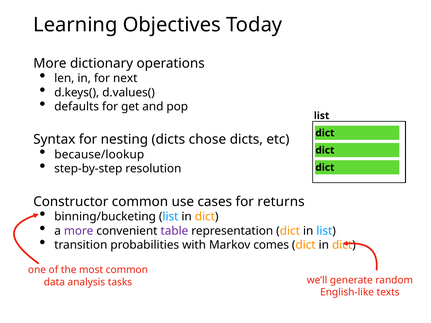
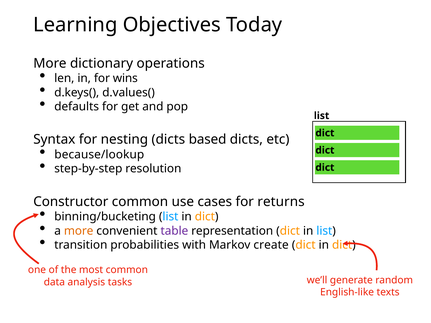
next: next -> wins
chose: chose -> based
more at (79, 231) colour: purple -> orange
comes: comes -> create
